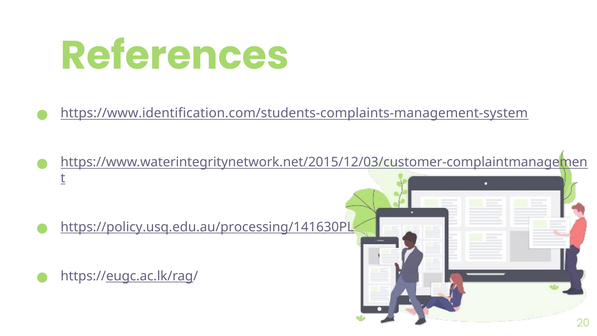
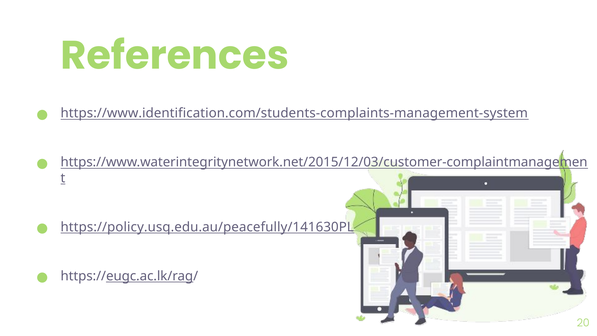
https://policy.usq.edu.au/processing/141630PL: https://policy.usq.edu.au/processing/141630PL -> https://policy.usq.edu.au/peacefully/141630PL
